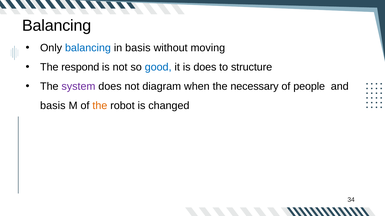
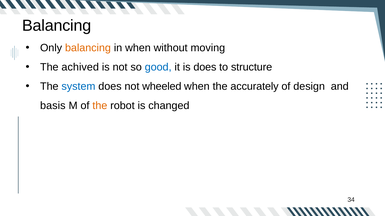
balancing at (88, 48) colour: blue -> orange
in basis: basis -> when
respond: respond -> achived
system colour: purple -> blue
diagram: diagram -> wheeled
necessary: necessary -> accurately
people: people -> design
